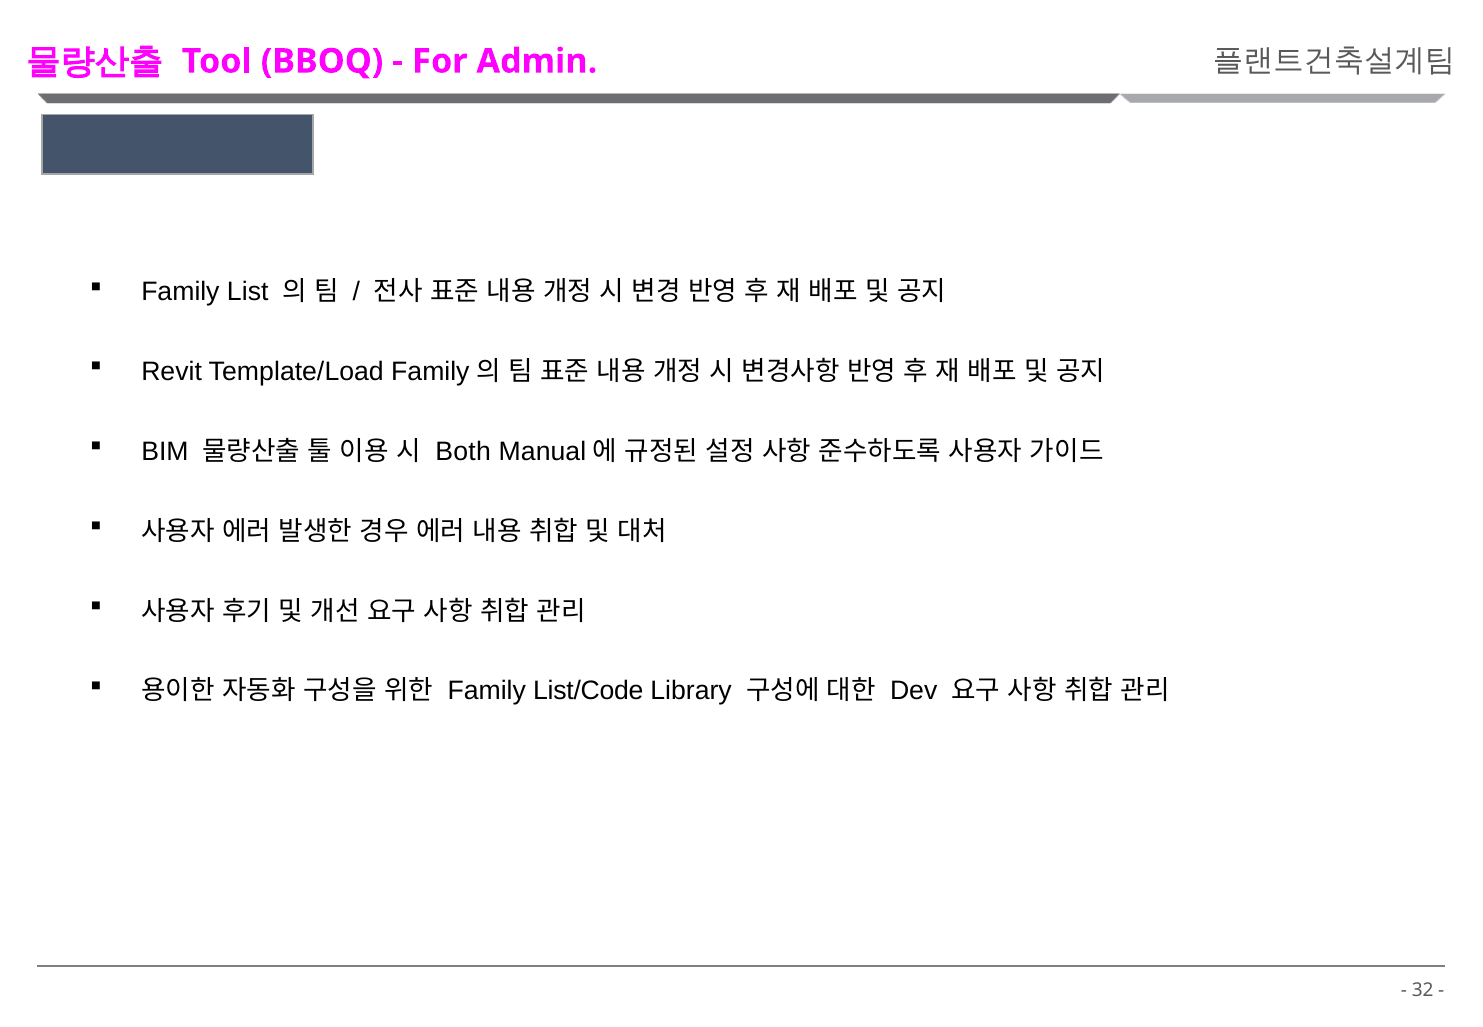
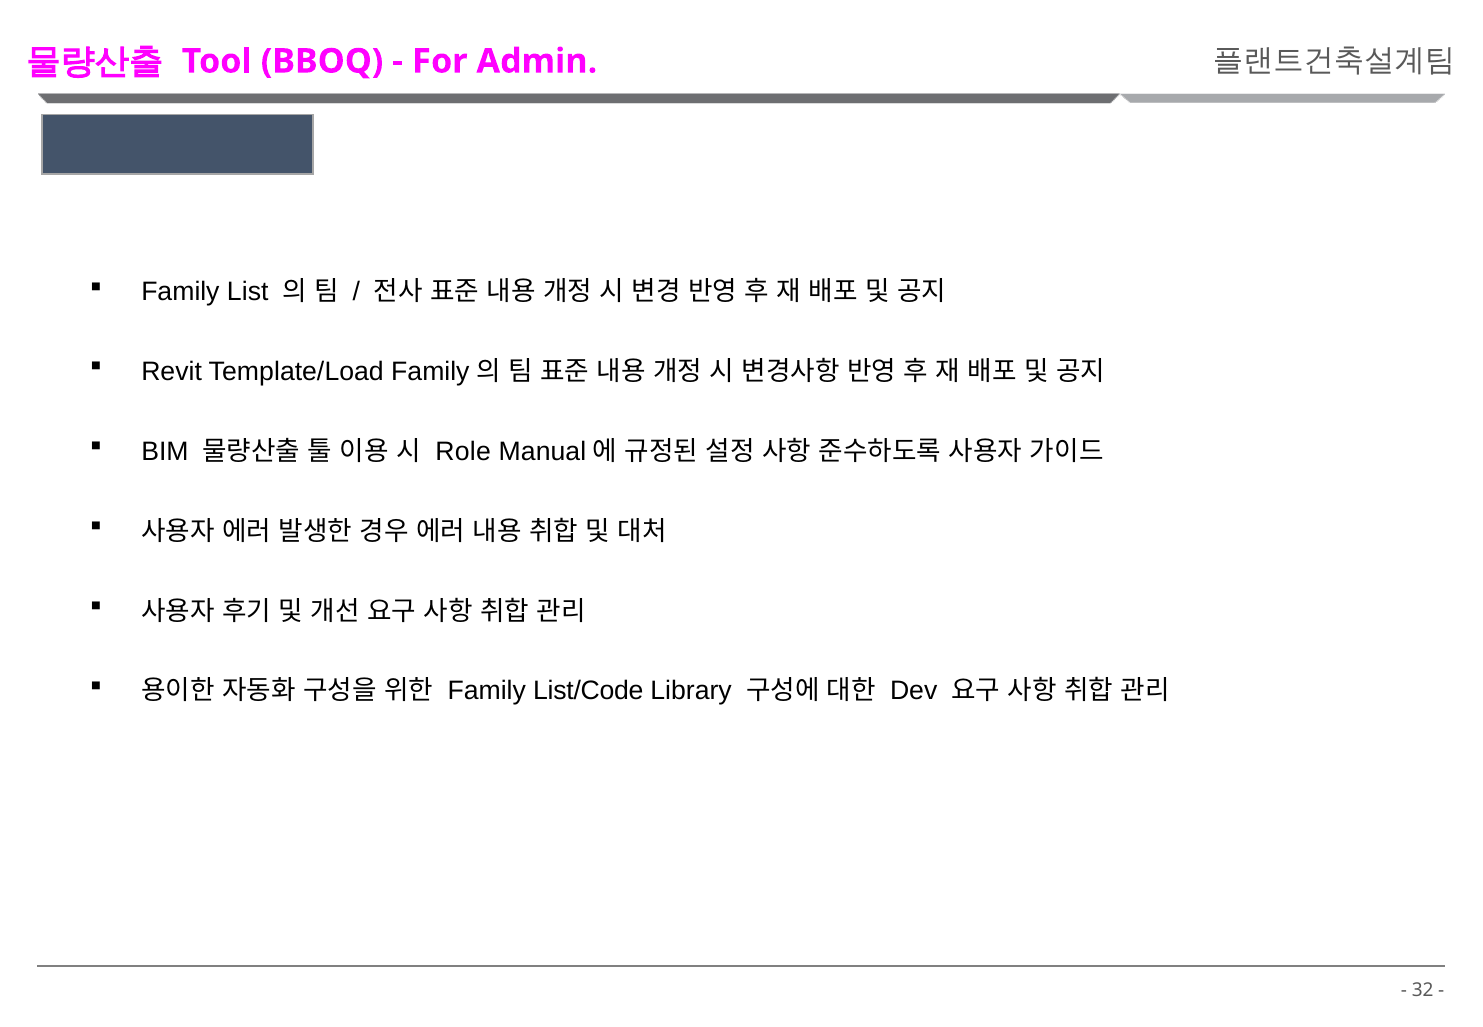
Both: Both -> Role
